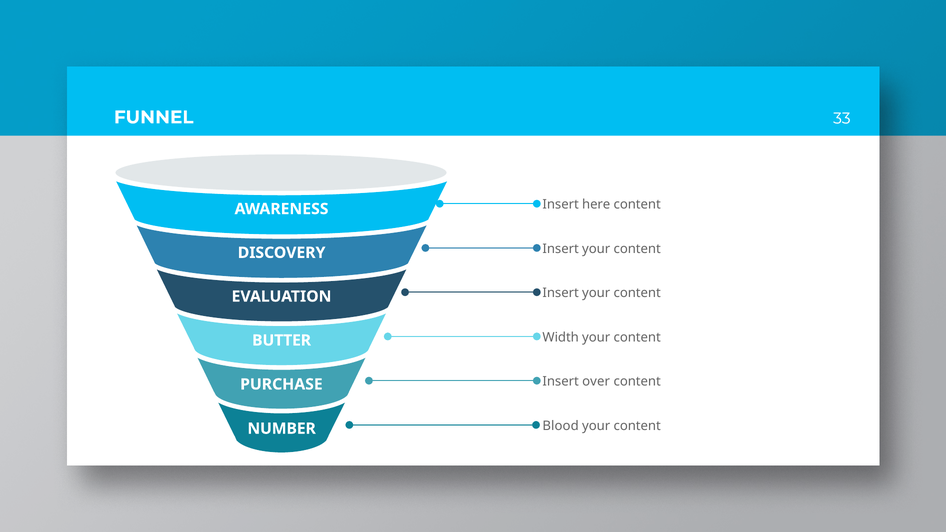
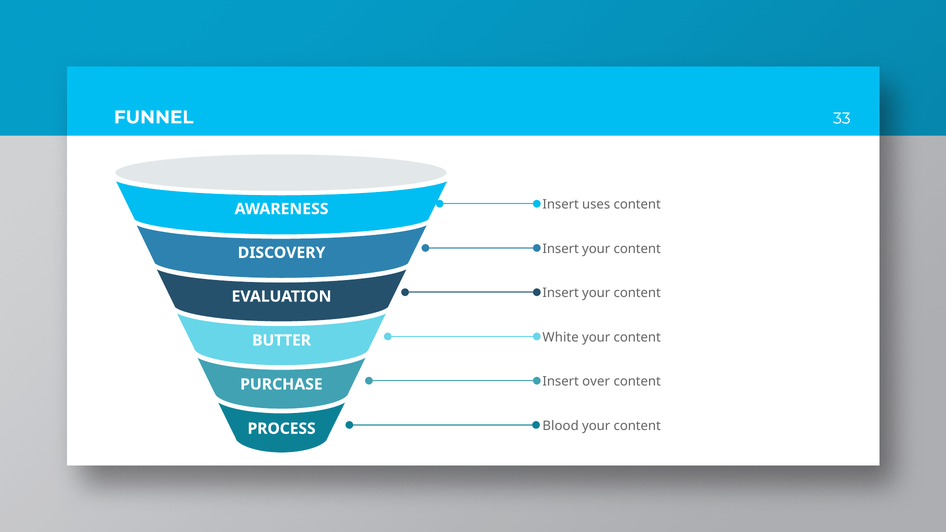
here: here -> uses
Width: Width -> White
NUMBER: NUMBER -> PROCESS
